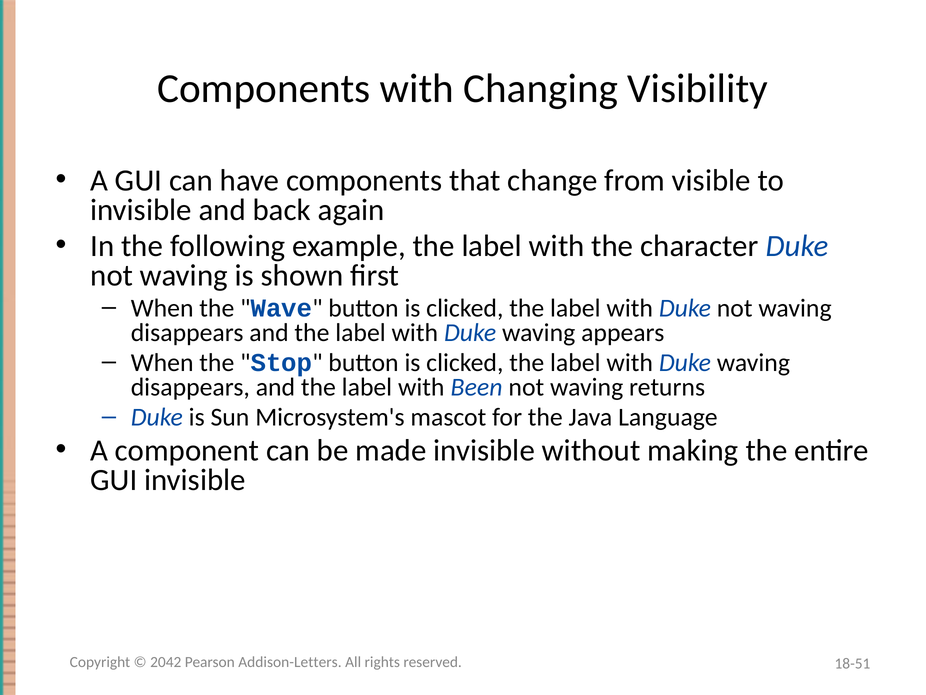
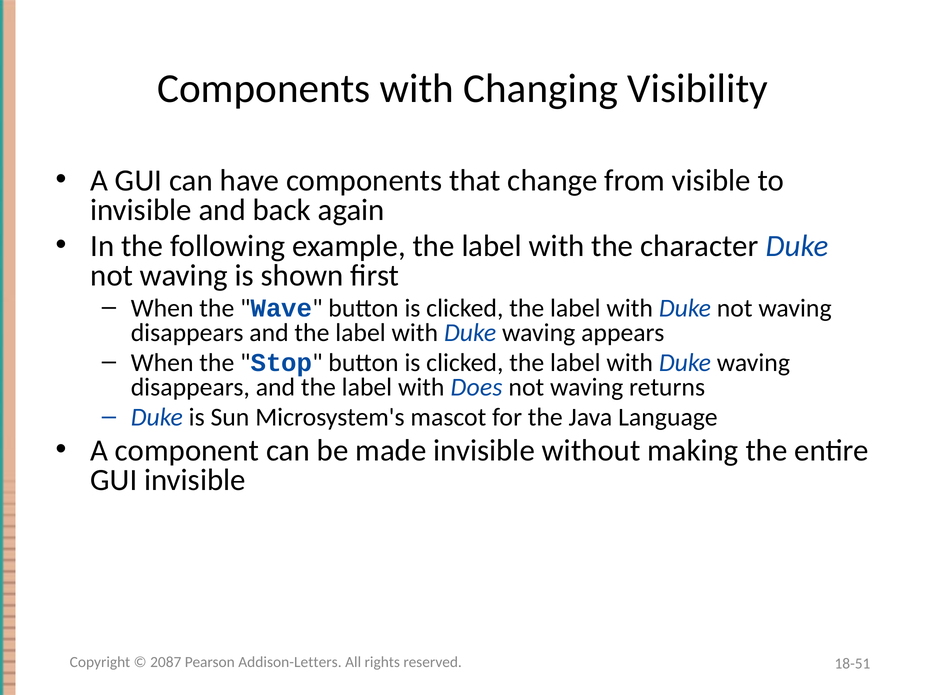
Been: Been -> Does
2042: 2042 -> 2087
